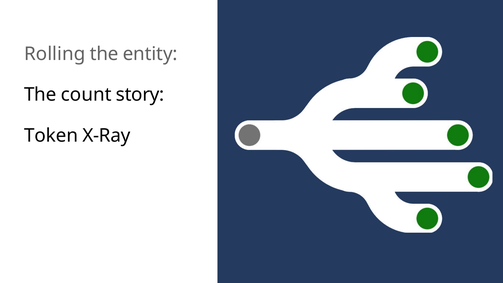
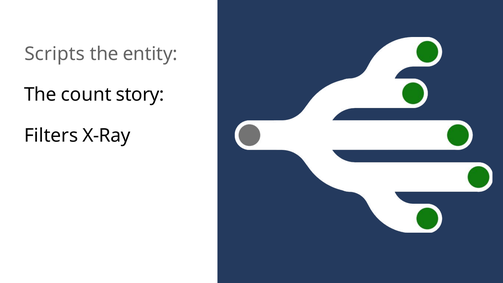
Rolling: Rolling -> Scripts
Token: Token -> Filters
